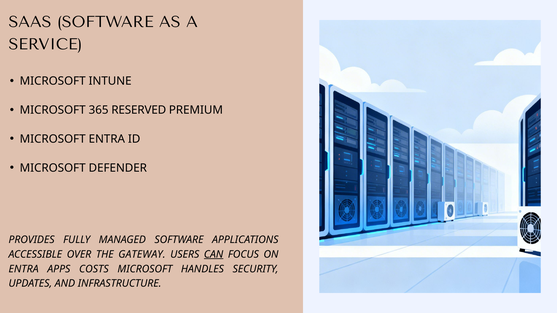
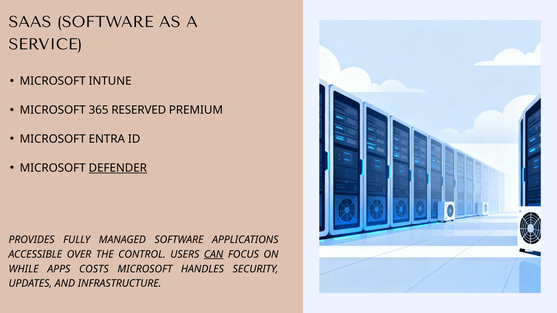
DEFENDER underline: none -> present
GATEWAY: GATEWAY -> CONTROL
ENTRA at (24, 269): ENTRA -> WHILE
